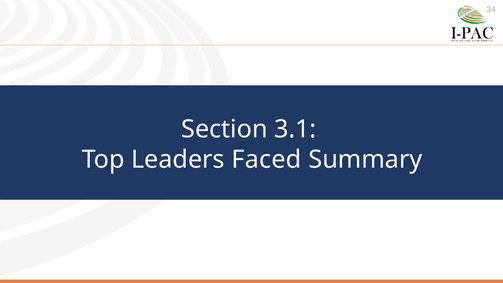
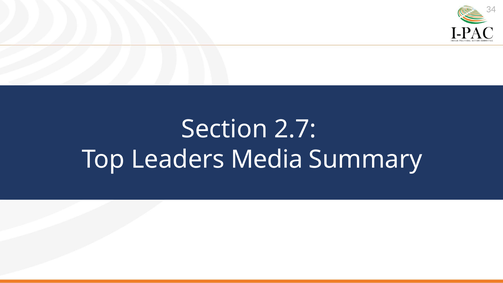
3.1: 3.1 -> 2.7
Faced: Faced -> Media
